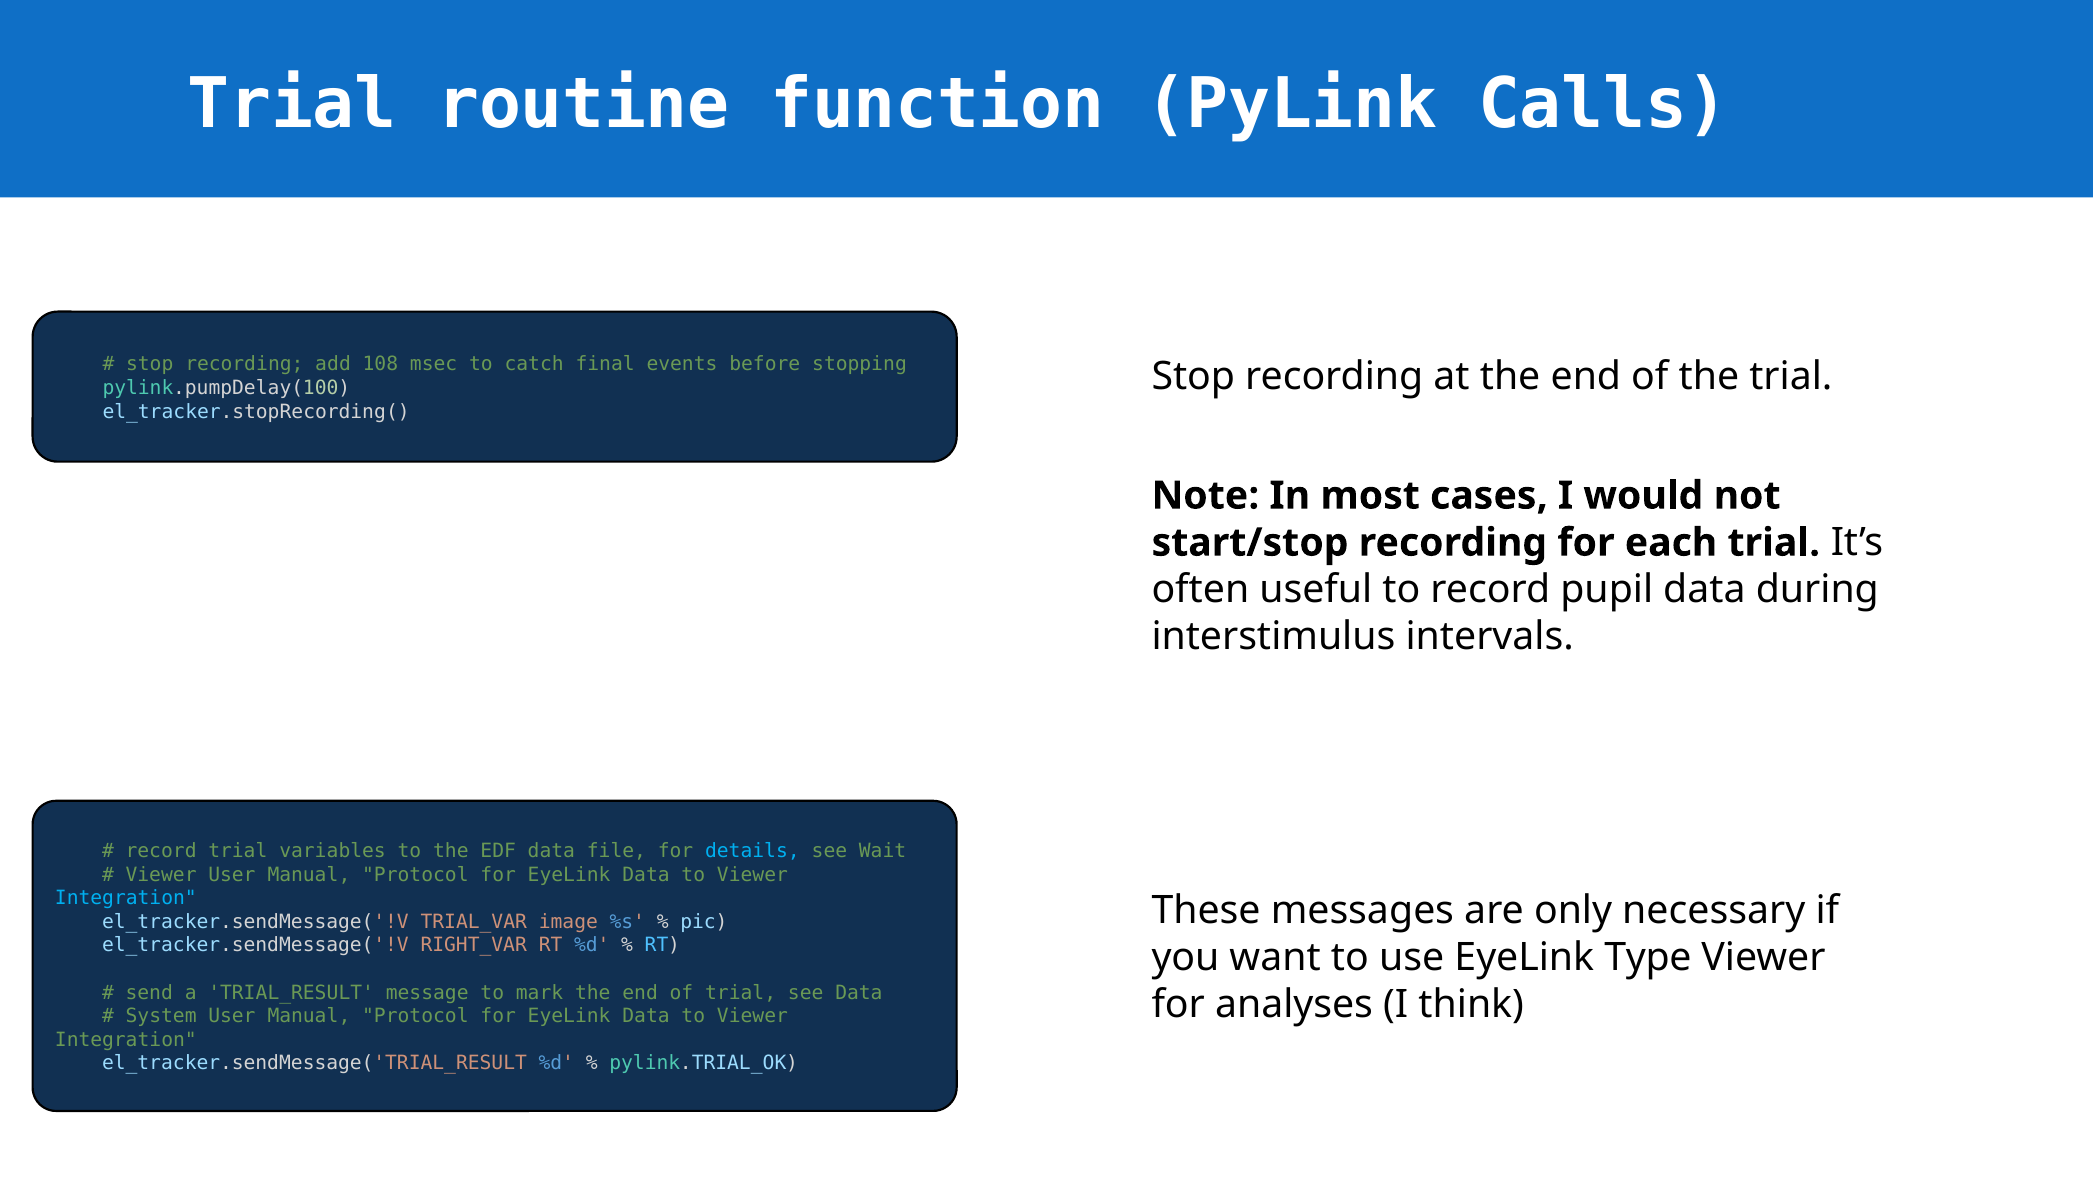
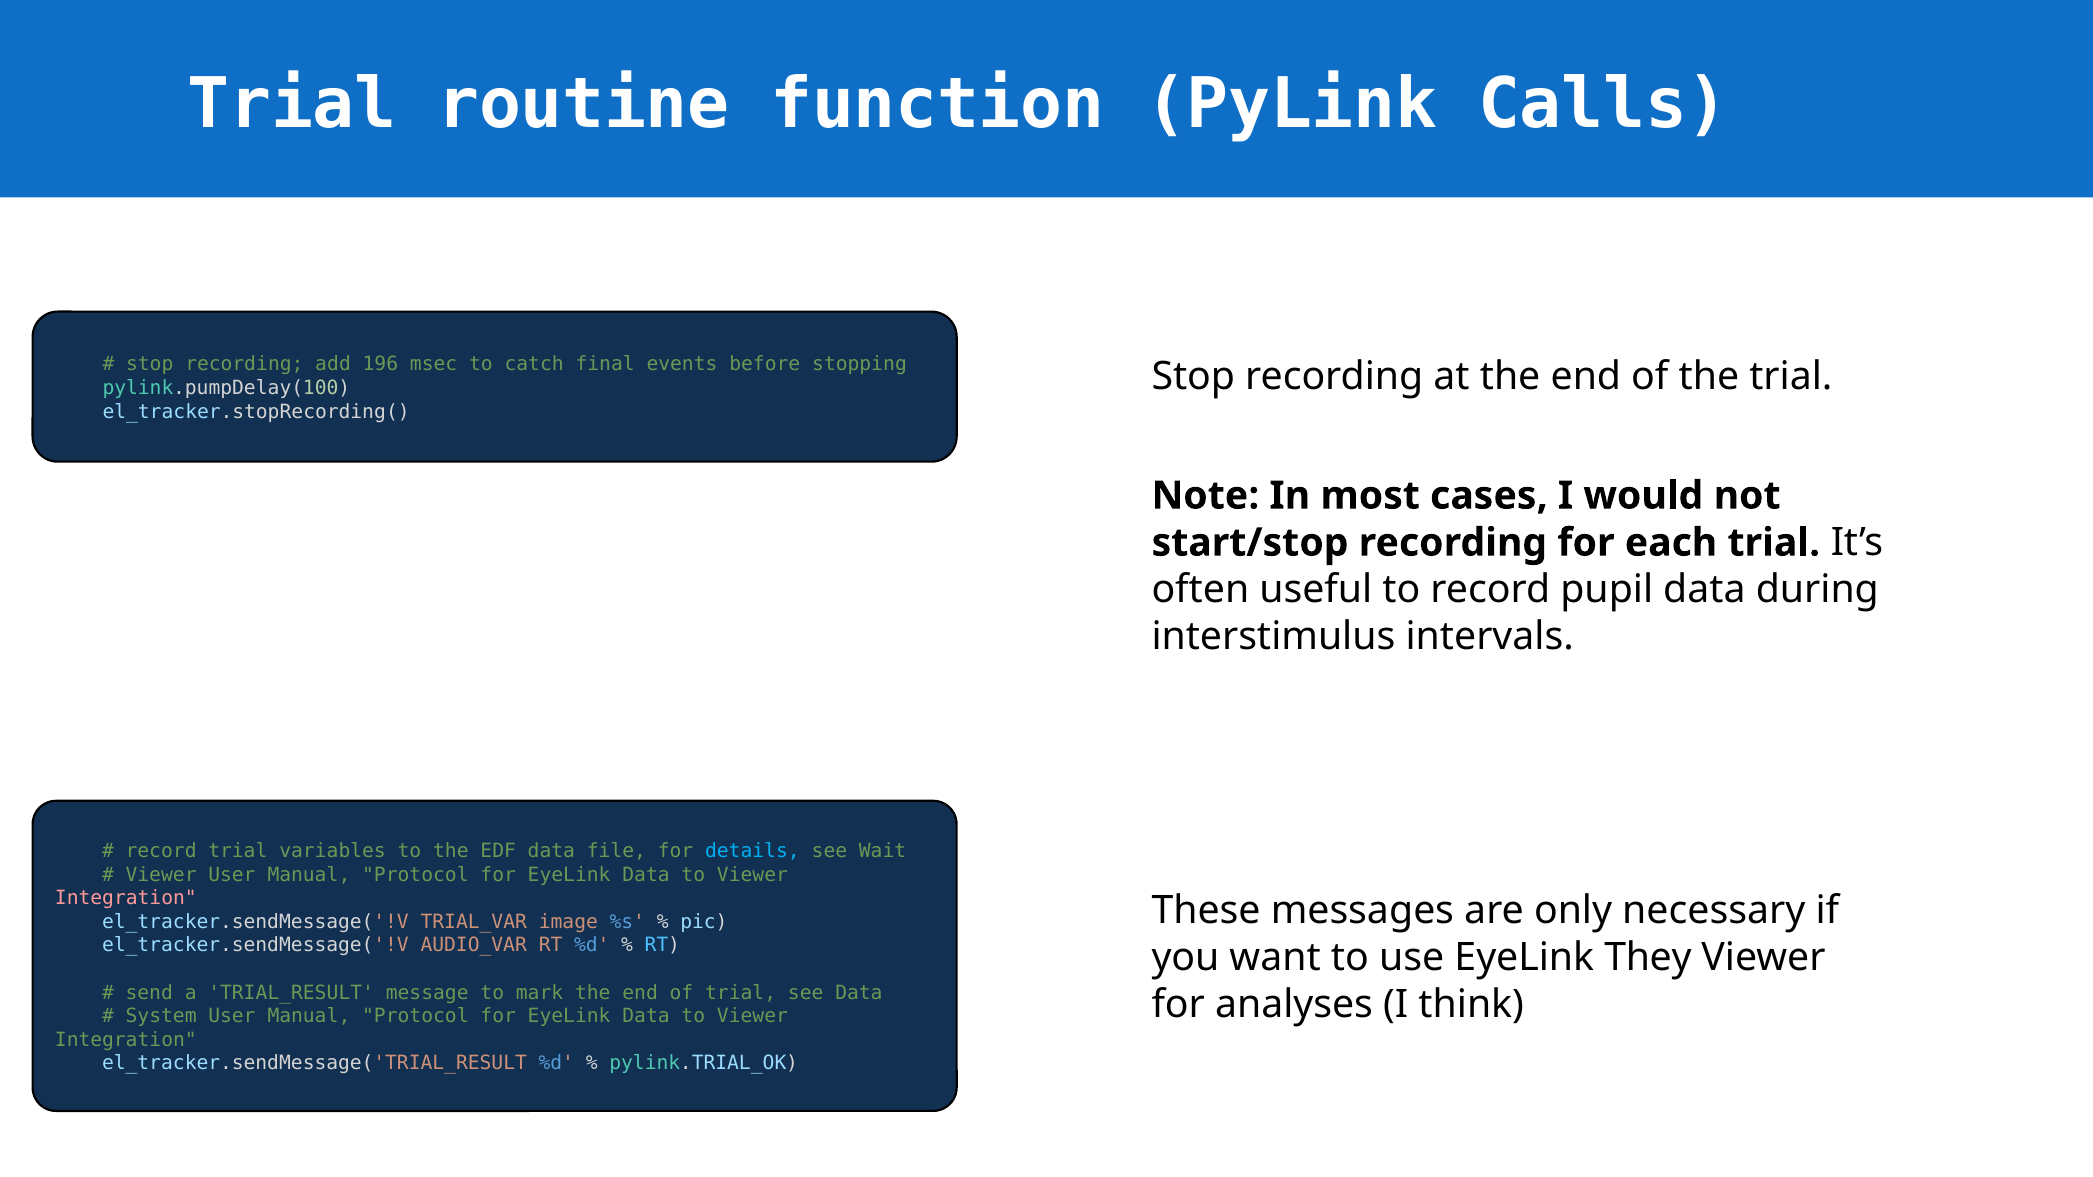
108: 108 -> 196
Integration at (126, 898) colour: light blue -> pink
RIGHT_VAR: RIGHT_VAR -> AUDIO_VAR
Type: Type -> They
